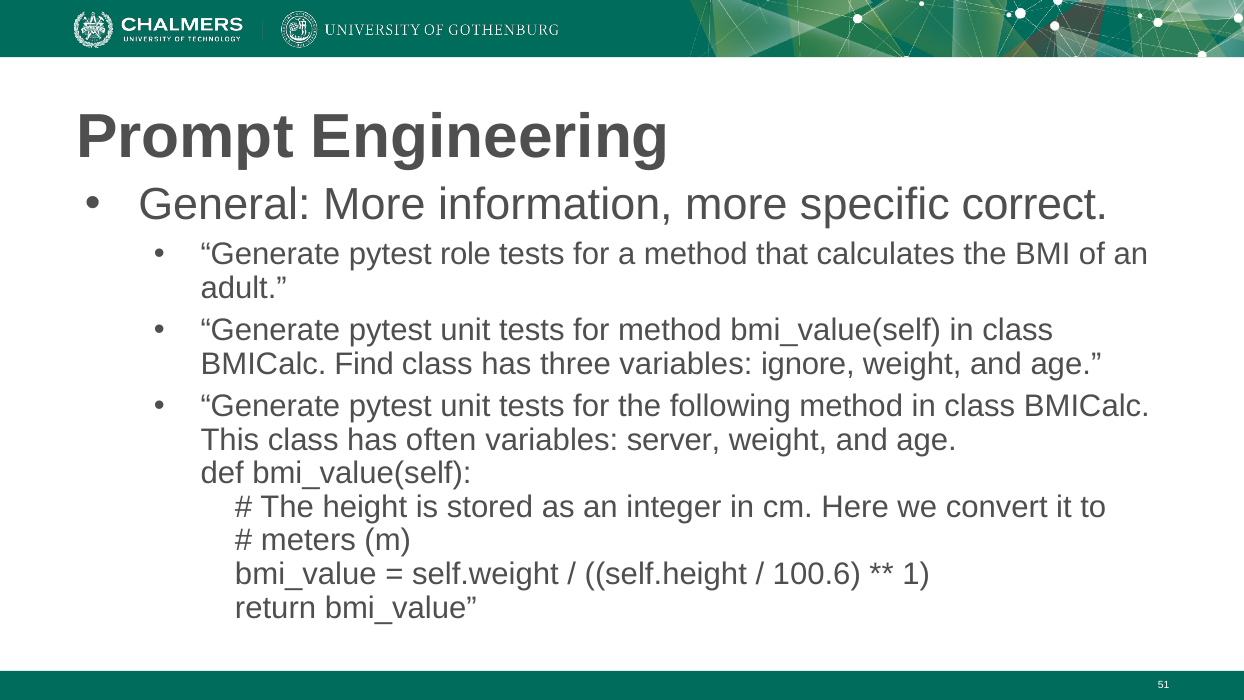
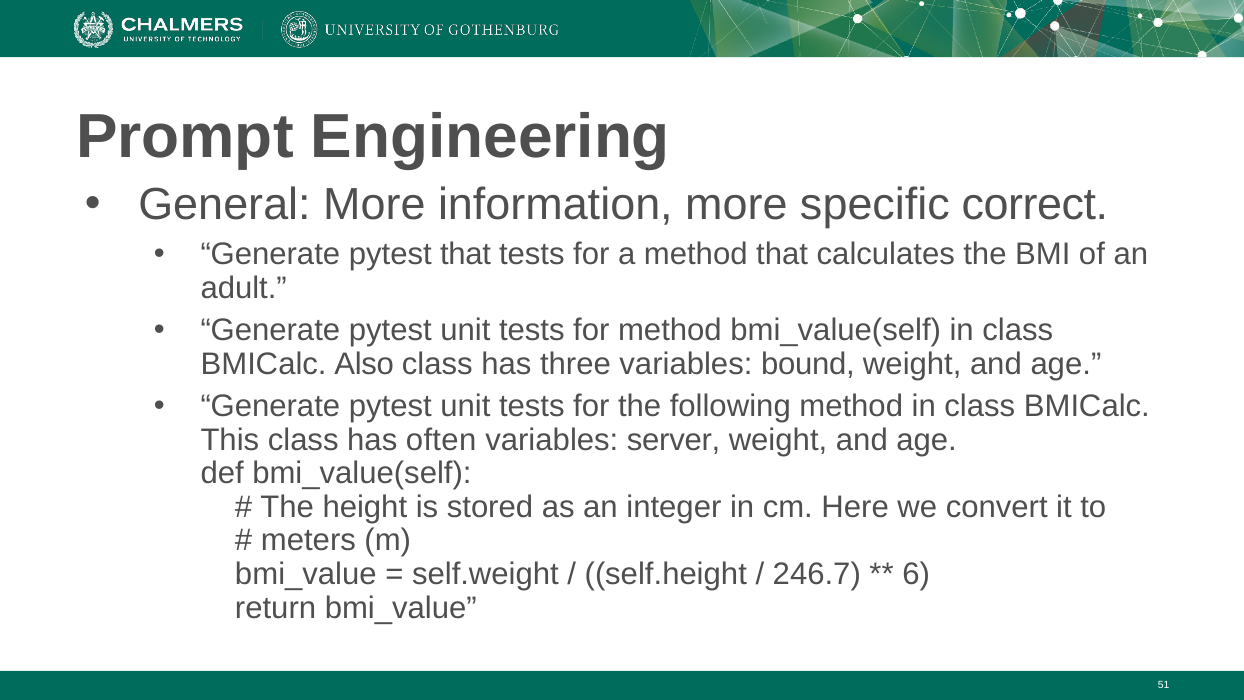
pytest role: role -> that
Find: Find -> Also
ignore: ignore -> bound
100.6: 100.6 -> 246.7
1: 1 -> 6
